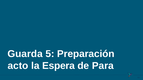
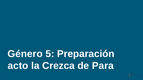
Guarda: Guarda -> Género
Espera: Espera -> Crezca
